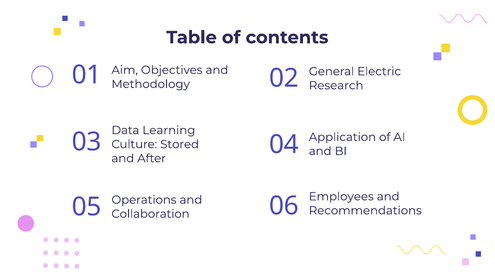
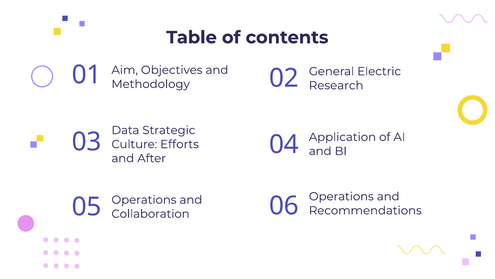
Learning: Learning -> Strategic
Stored: Stored -> Efforts
06 Employees: Employees -> Operations
